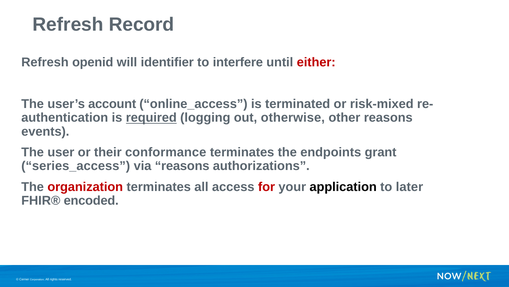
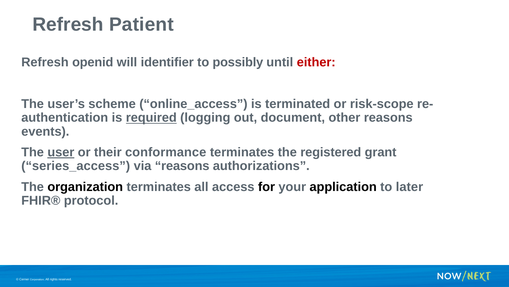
Record: Record -> Patient
interfere: interfere -> possibly
account: account -> scheme
risk-mixed: risk-mixed -> risk-scope
otherwise: otherwise -> document
user underline: none -> present
endpoints: endpoints -> registered
organization colour: red -> black
for colour: red -> black
encoded: encoded -> protocol
